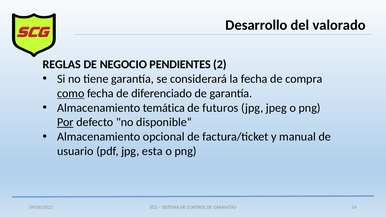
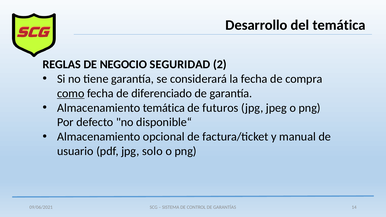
del valorado: valorado -> temática
PENDIENTES: PENDIENTES -> SEGURIDAD
Por underline: present -> none
esta: esta -> solo
